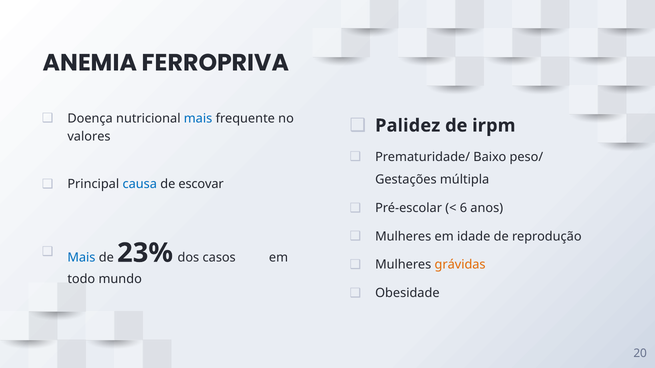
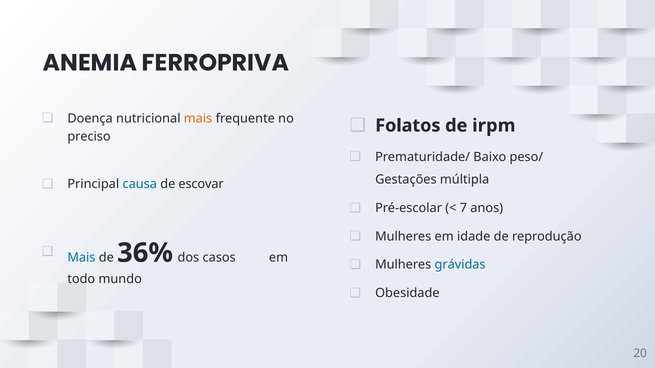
mais at (198, 119) colour: blue -> orange
Palidez: Palidez -> Folatos
valores: valores -> preciso
6: 6 -> 7
23%: 23% -> 36%
grávidas colour: orange -> blue
